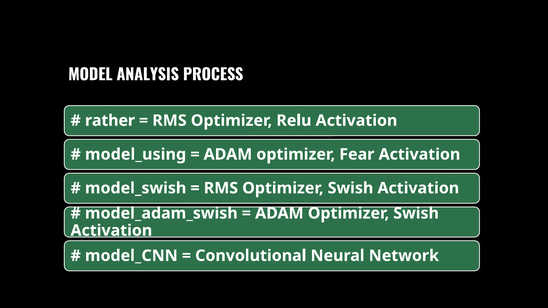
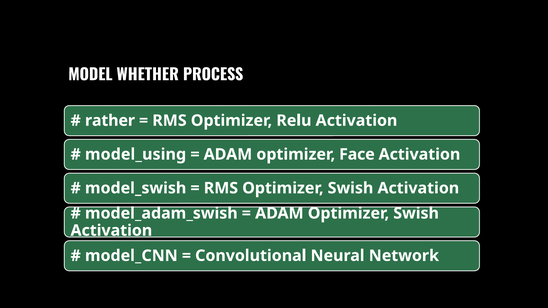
ANALYSIS: ANALYSIS -> WHETHER
Fear: Fear -> Face
